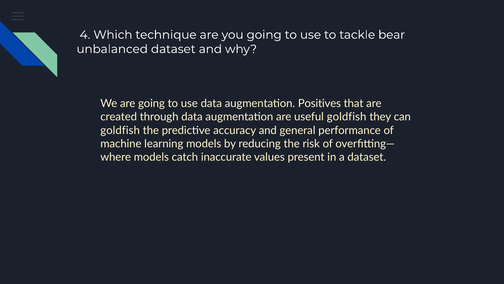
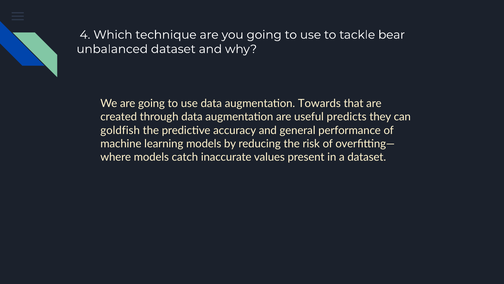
Positives: Positives -> Towards
useful goldfish: goldfish -> predicts
